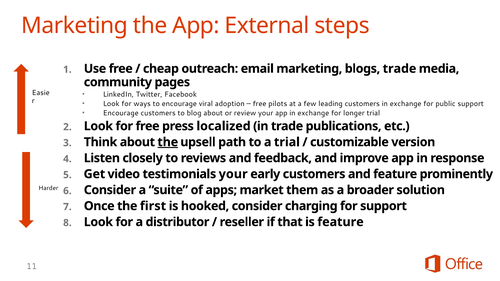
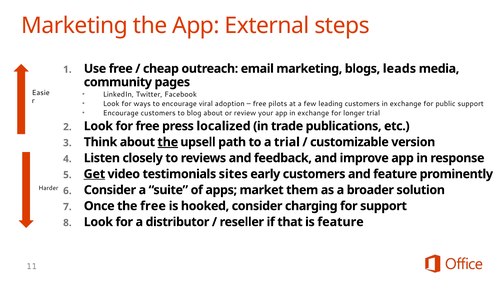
blogs trade: trade -> leads
Get underline: none -> present
testimonials your: your -> sites
the first: first -> free
